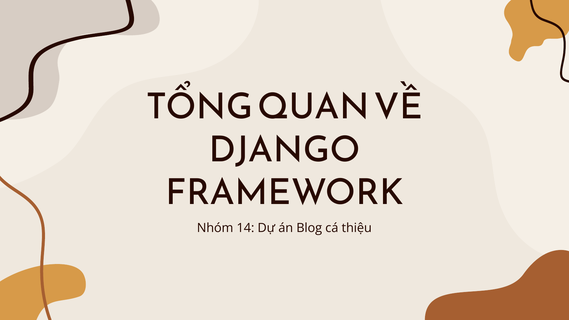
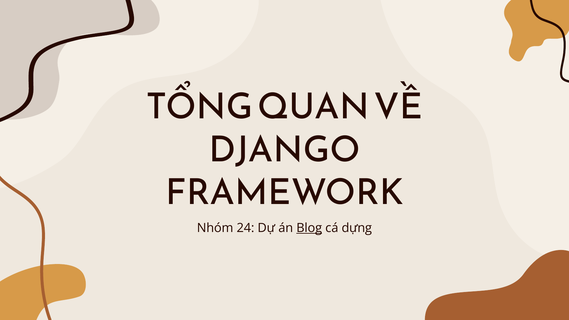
14: 14 -> 24
Blog underline: none -> present
thiệu: thiệu -> dựng
